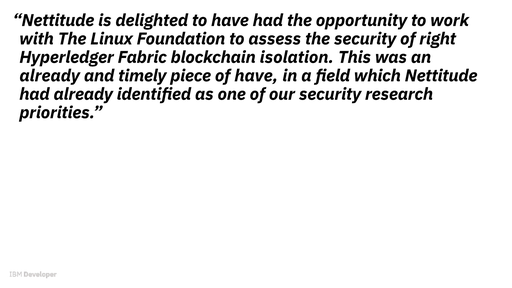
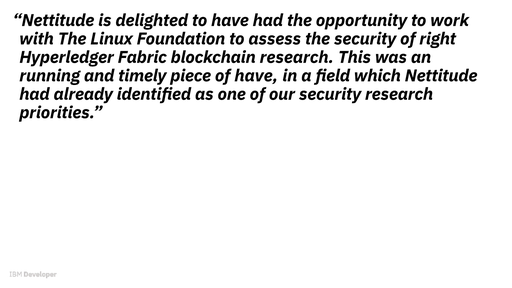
blockchain isolation: isolation -> research
already at (50, 76): already -> running
